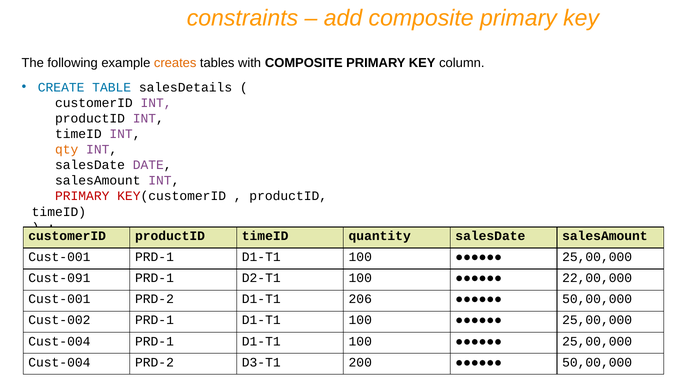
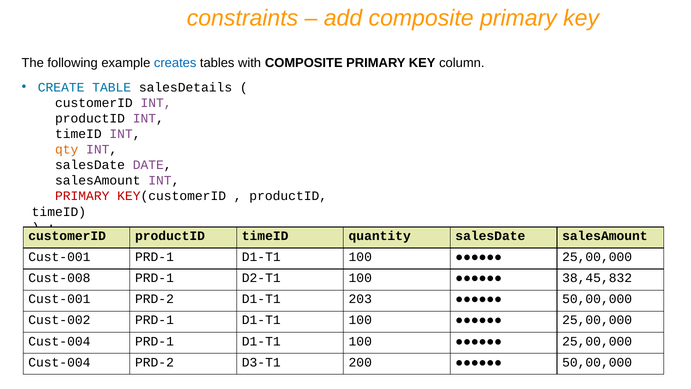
creates colour: orange -> blue
Cust-091: Cust-091 -> Cust-008
22,00,000: 22,00,000 -> 38,45,832
206: 206 -> 203
